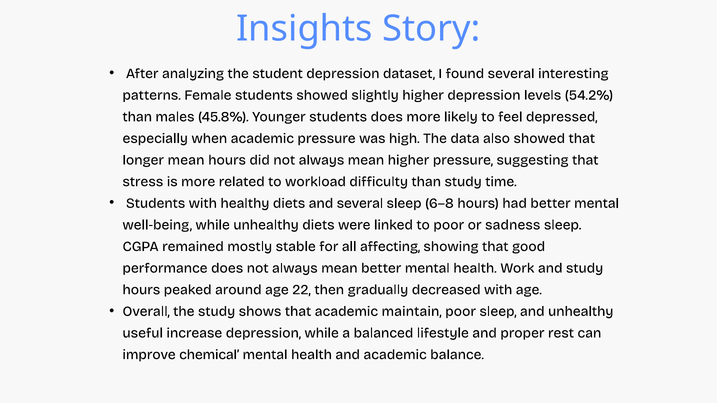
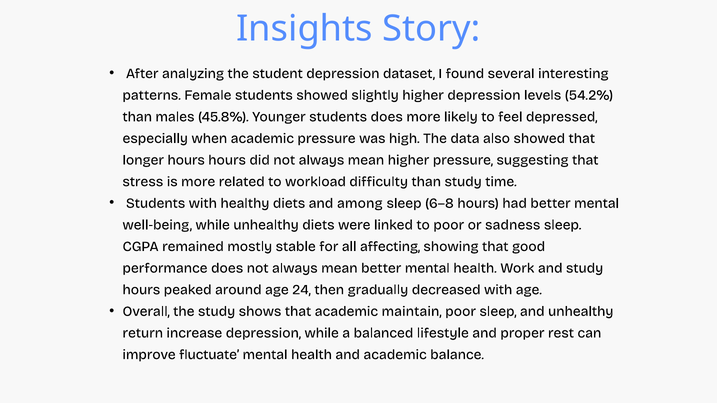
longer mean: mean -> hours
and several: several -> among
22: 22 -> 24
useful: useful -> return
chemical: chemical -> fluctuate
